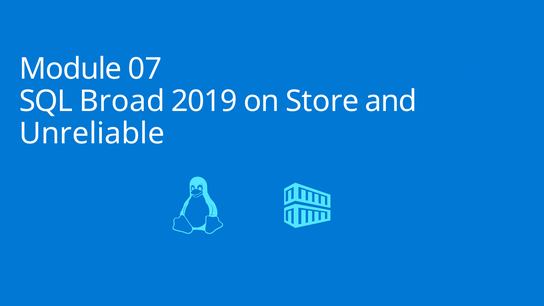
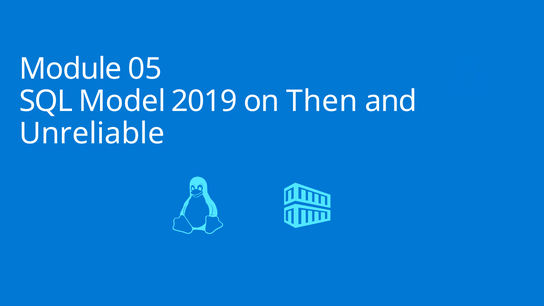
07: 07 -> 05
Broad: Broad -> Model
Store: Store -> Then
